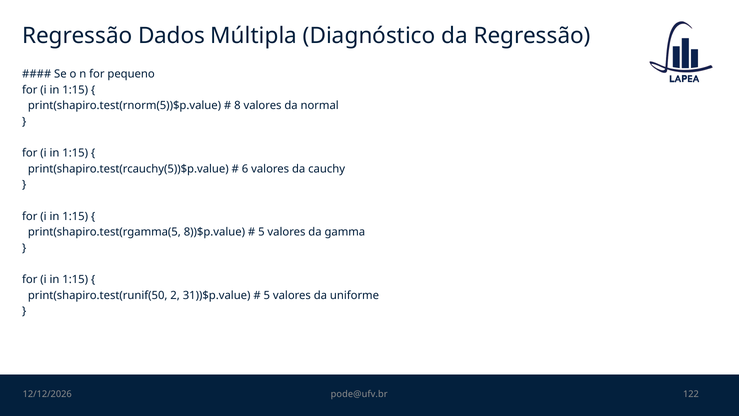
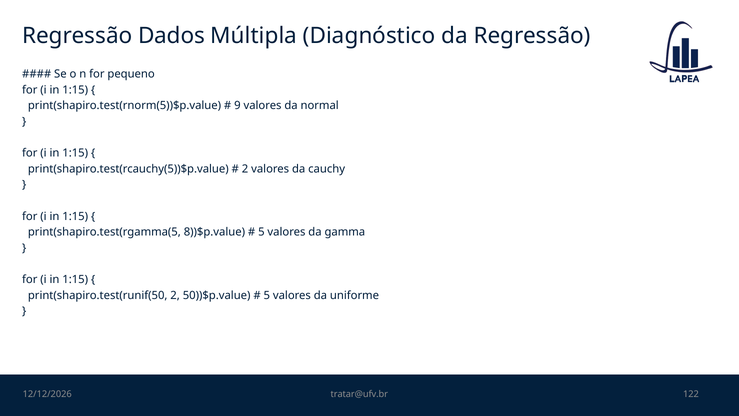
8: 8 -> 9
6 at (245, 169): 6 -> 2
31))$p.value: 31))$p.value -> 50))$p.value
pode@ufv.br: pode@ufv.br -> tratar@ufv.br
